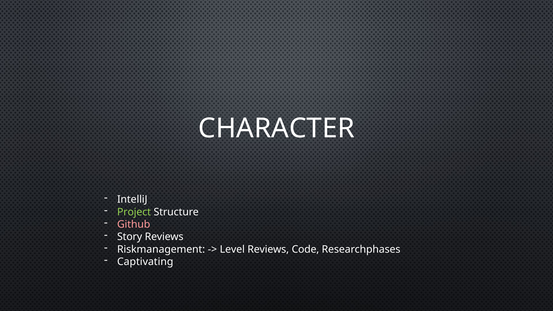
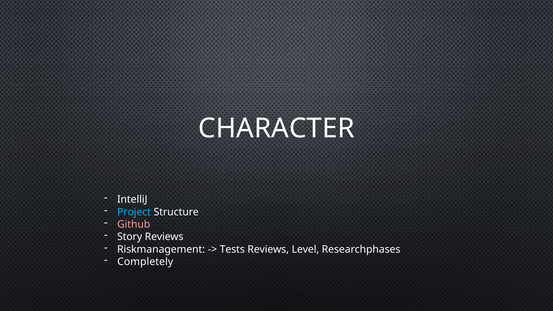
Project colour: light green -> light blue
Level: Level -> Tests
Code: Code -> Level
Captivating: Captivating -> Completely
